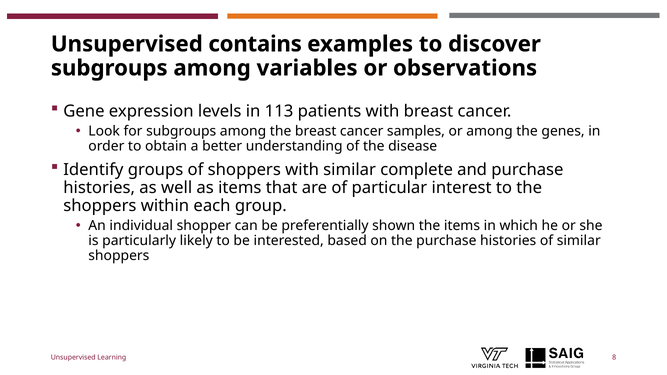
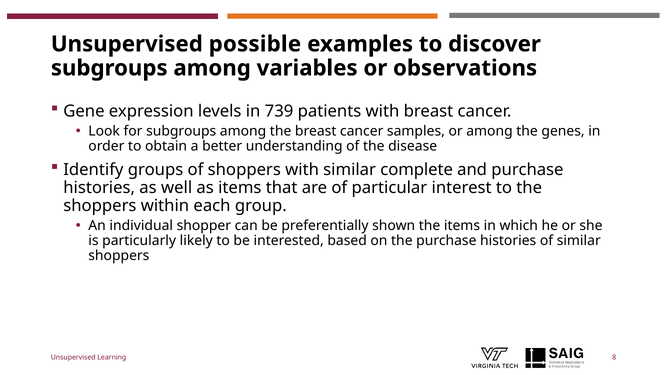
contains: contains -> possible
113: 113 -> 739
